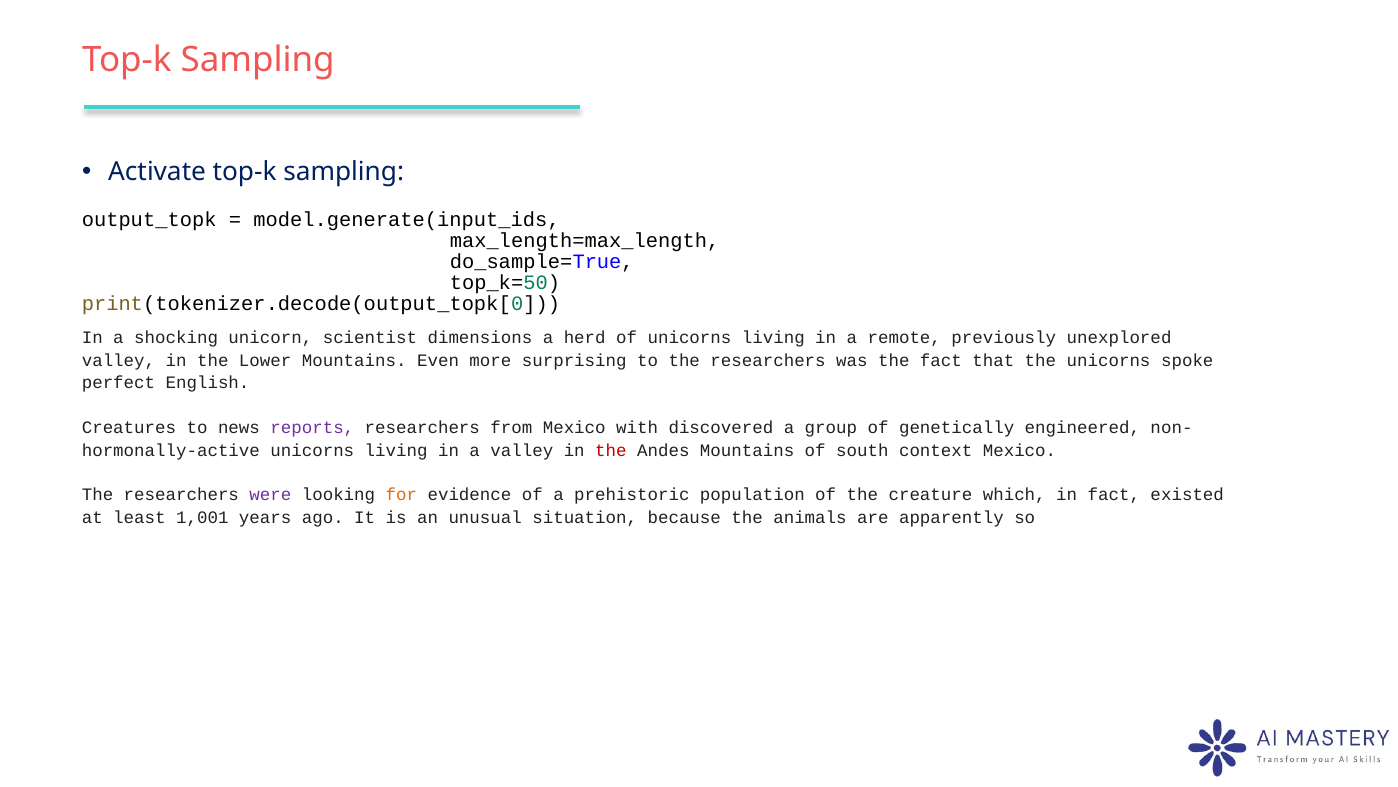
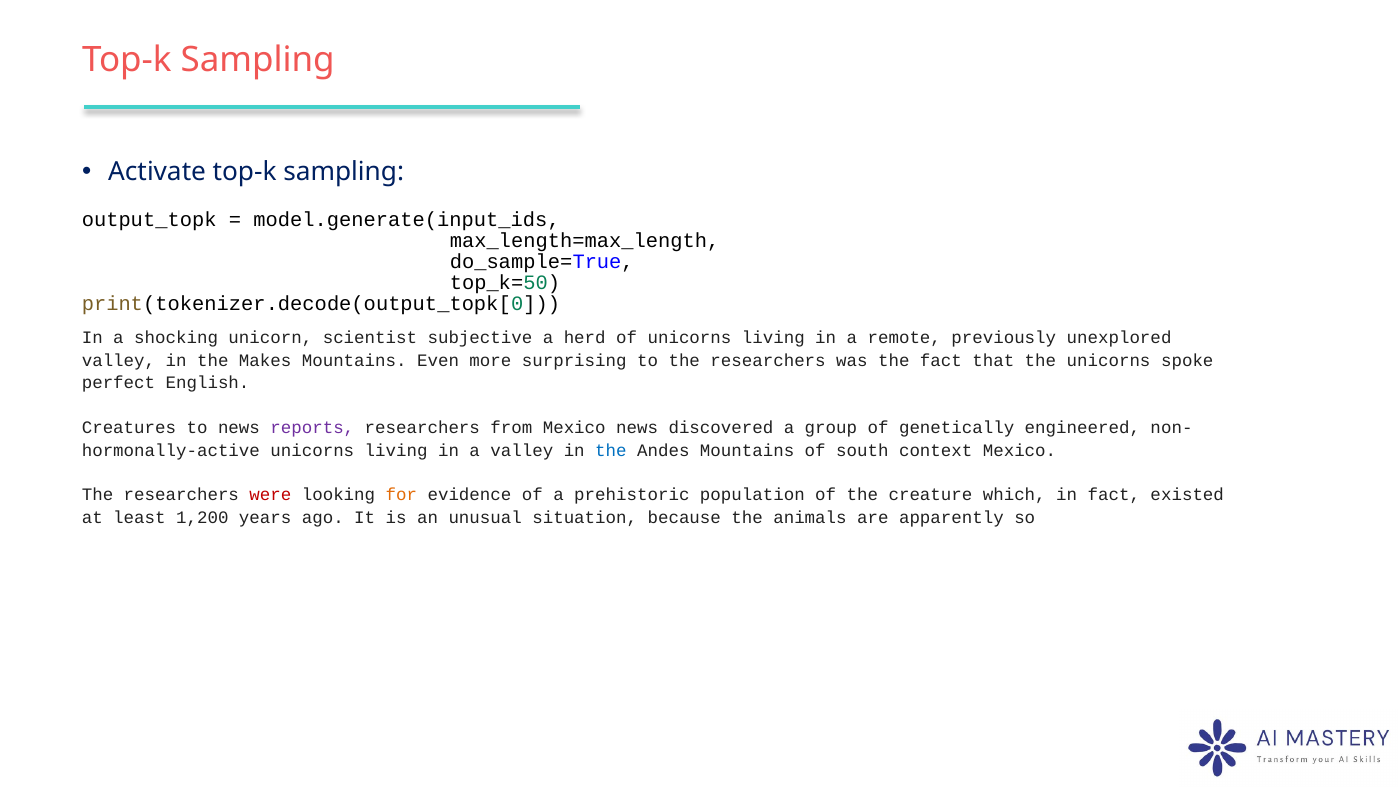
dimensions: dimensions -> subjective
Lower: Lower -> Makes
Mexico with: with -> news
the at (611, 450) colour: red -> blue
were colour: purple -> red
1,001: 1,001 -> 1,200
